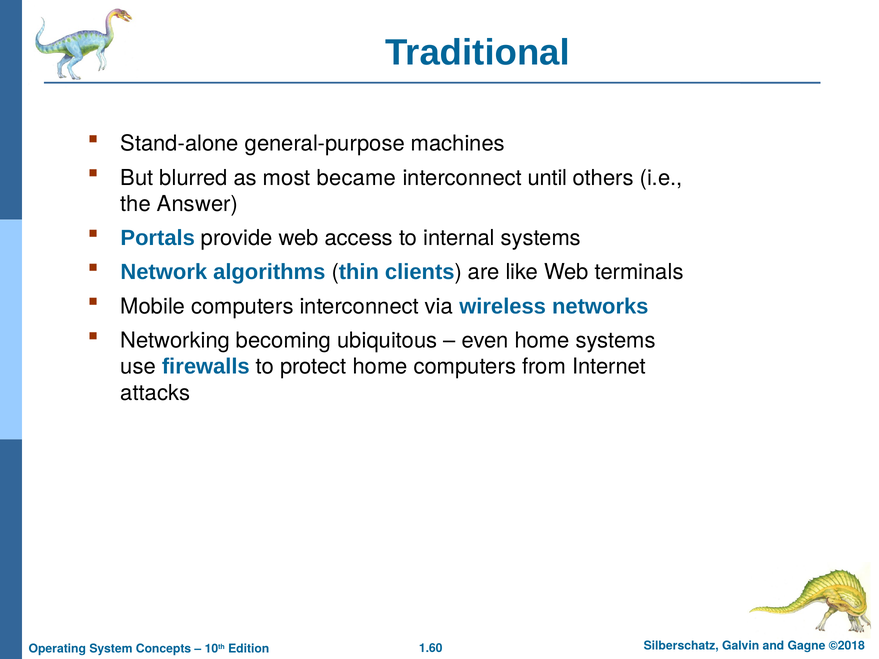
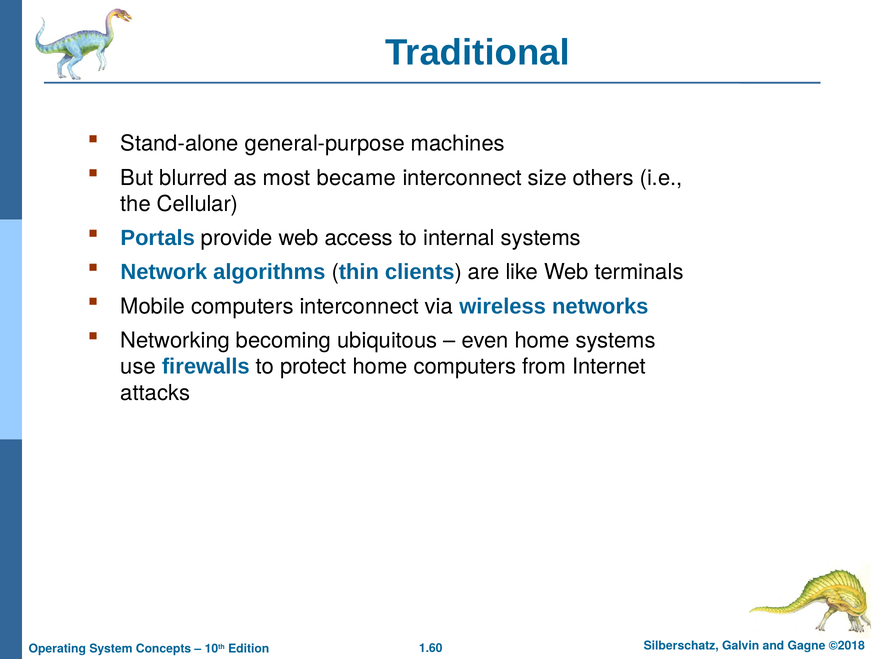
until: until -> size
Answer: Answer -> Cellular
